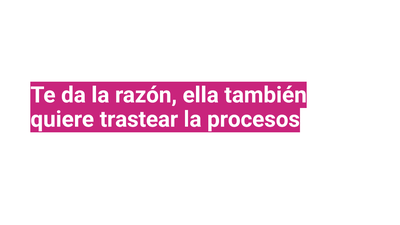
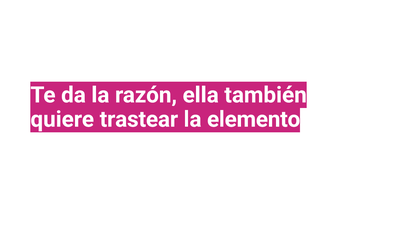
procesos: procesos -> elemento
